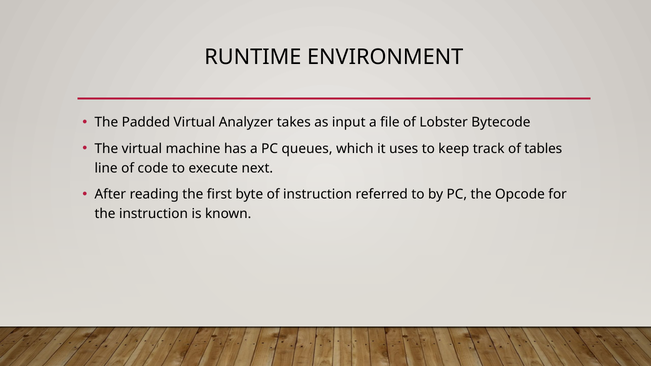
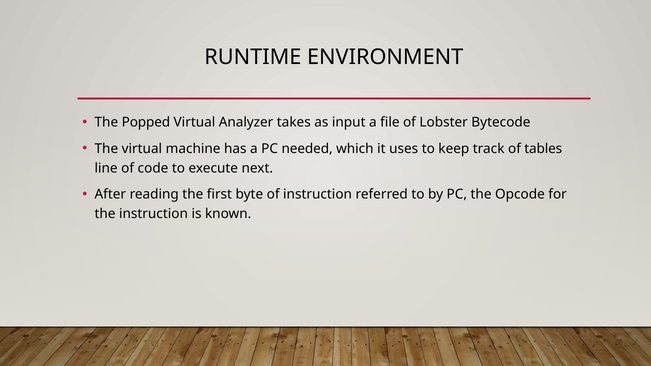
Padded: Padded -> Popped
queues: queues -> needed
